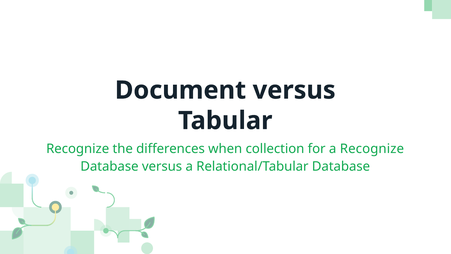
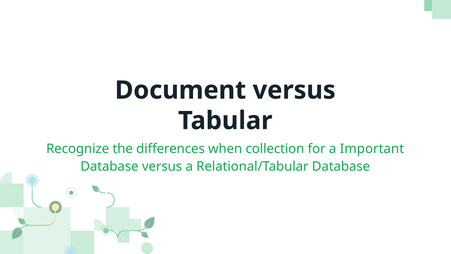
a Recognize: Recognize -> Important
